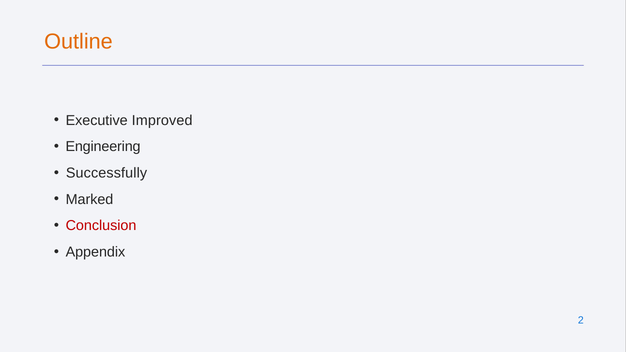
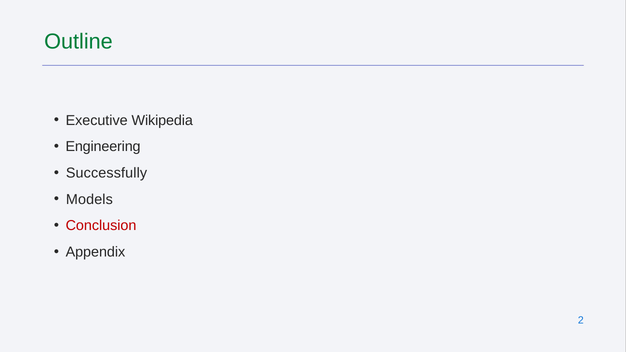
Outline colour: orange -> green
Improved: Improved -> Wikipedia
Marked: Marked -> Models
